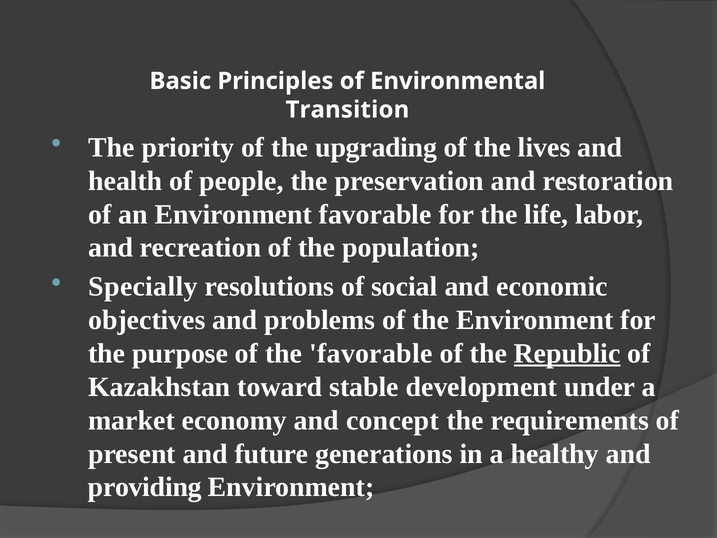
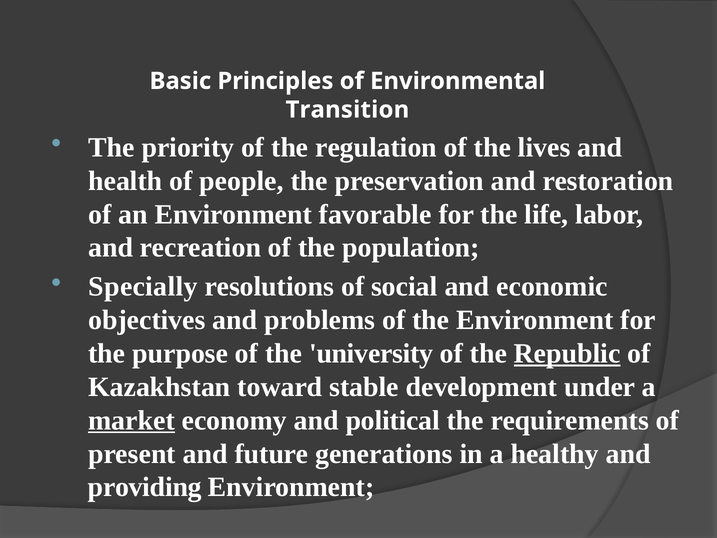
upgrading: upgrading -> regulation
the favorable: favorable -> university
market underline: none -> present
concept: concept -> political
